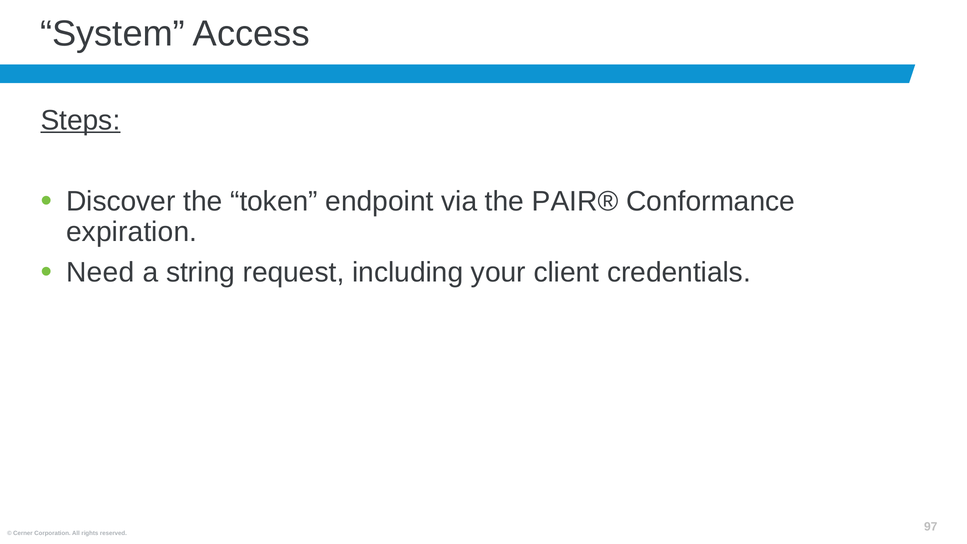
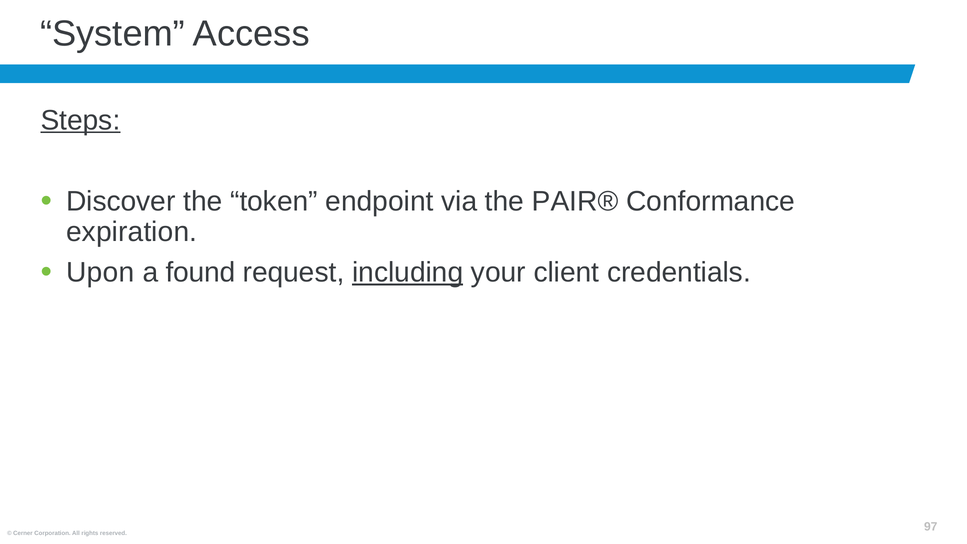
Need: Need -> Upon
string: string -> found
including underline: none -> present
